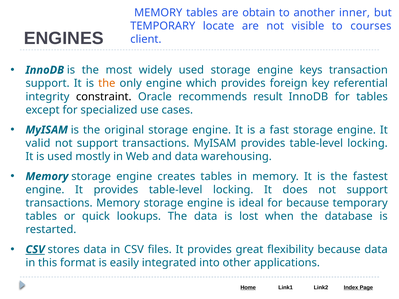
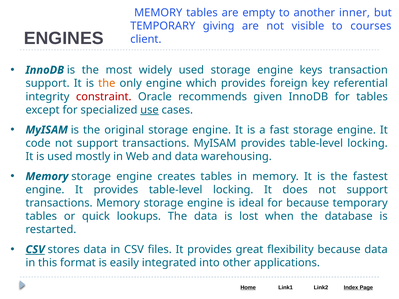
obtain: obtain -> empty
locate: locate -> giving
constraint colour: black -> red
result: result -> given
use underline: none -> present
valid: valid -> code
